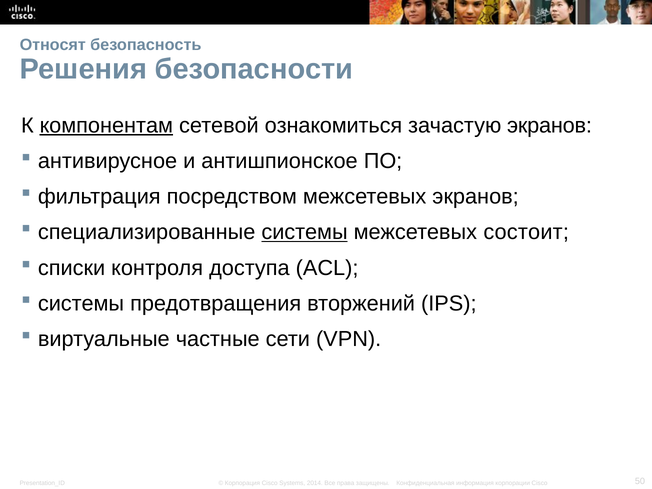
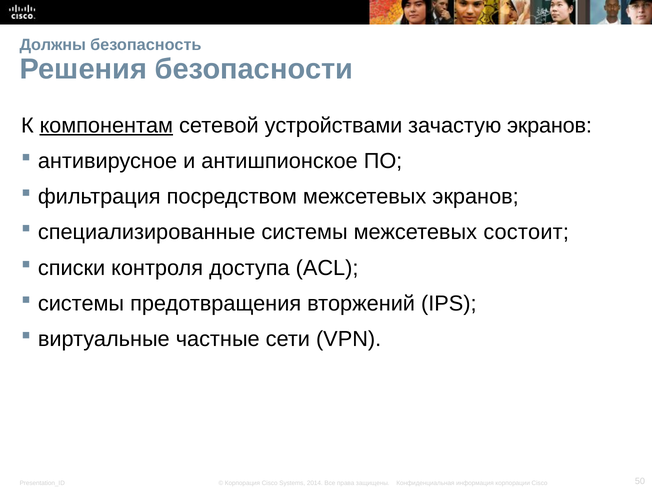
Относят: Относят -> Должны
ознакомиться: ознакомиться -> устройствами
системы at (305, 232) underline: present -> none
